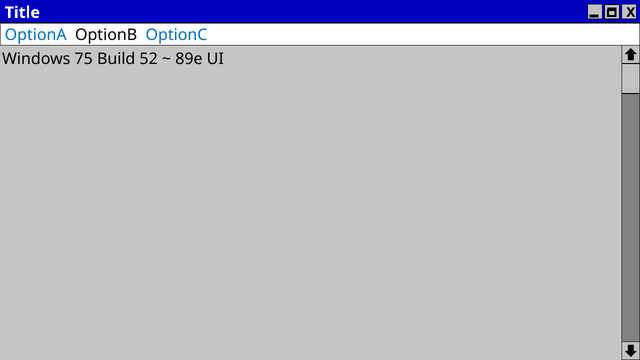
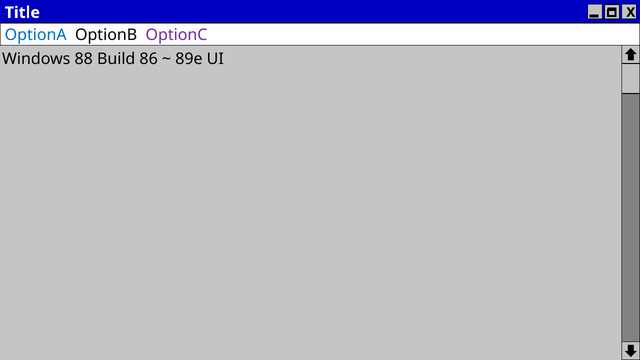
OptionC colour: blue -> purple
75: 75 -> 88
52: 52 -> 86
